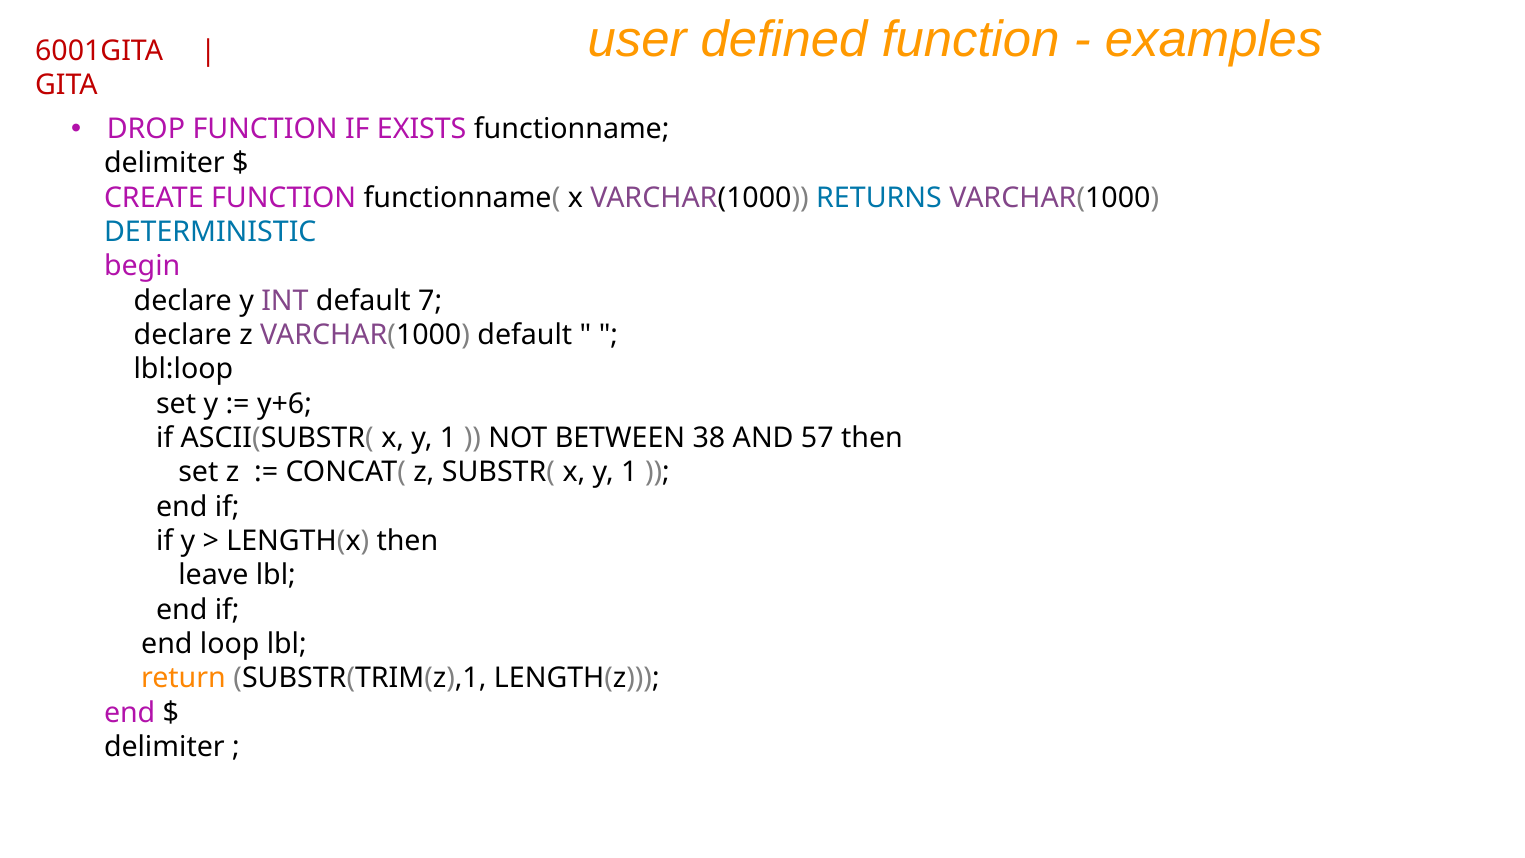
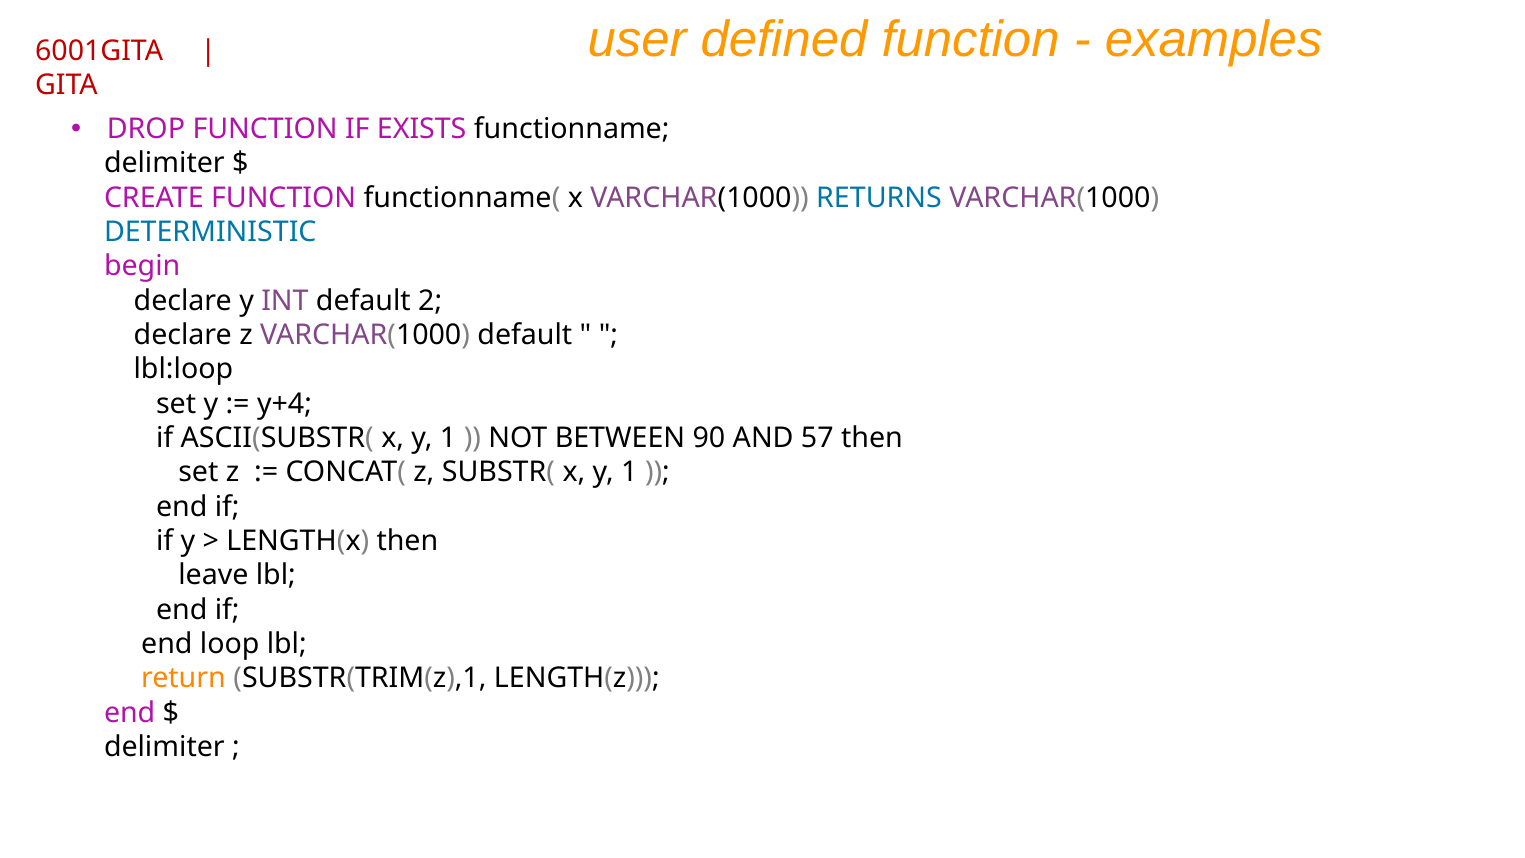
7: 7 -> 2
y+6: y+6 -> y+4
38: 38 -> 90
